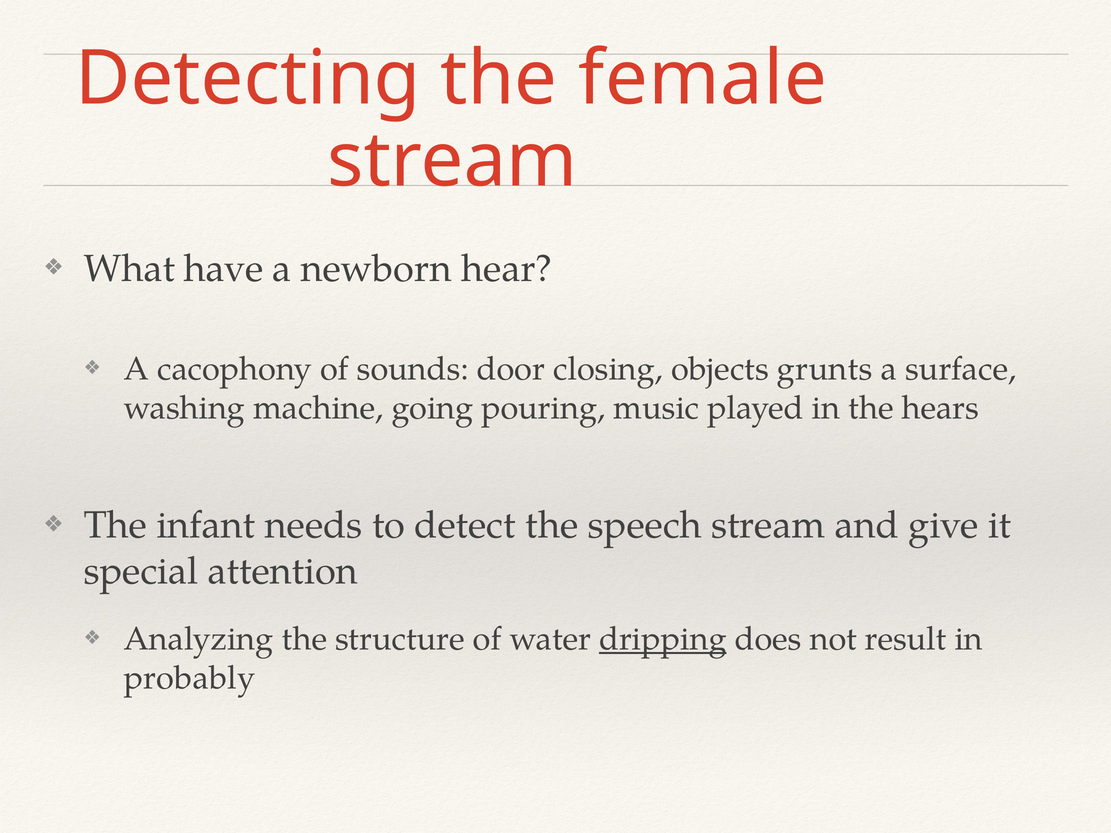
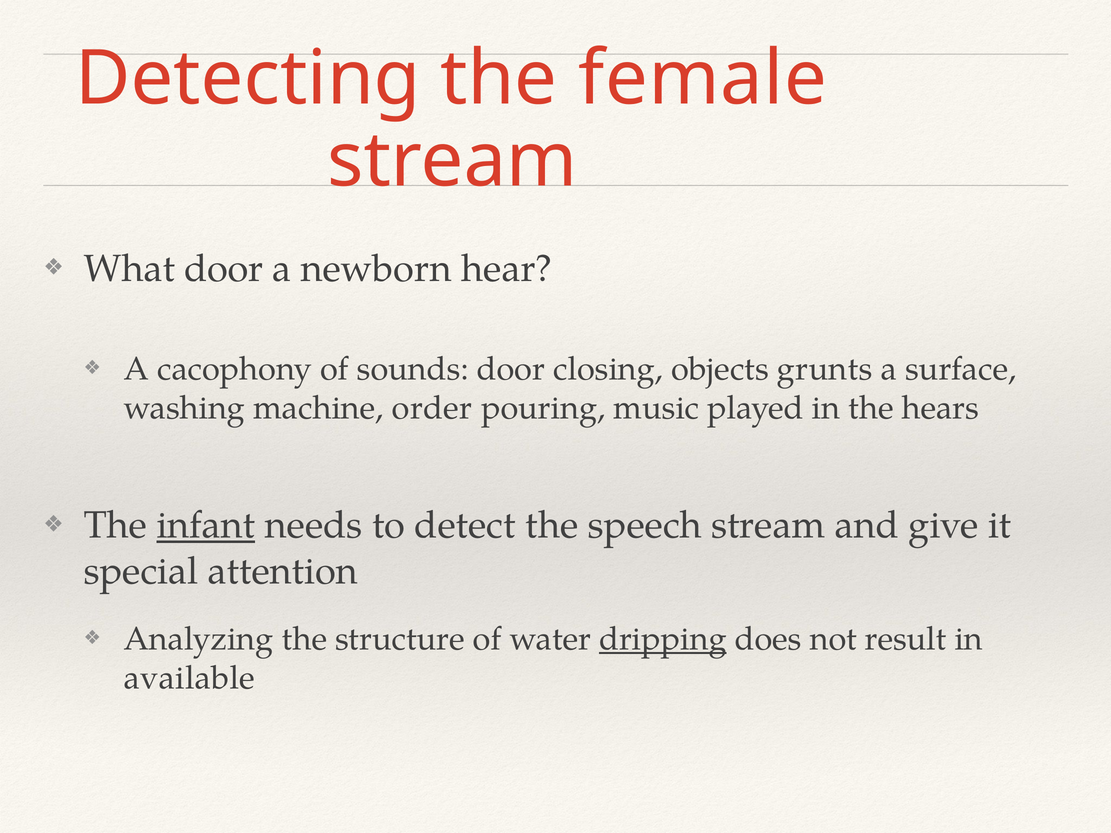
What have: have -> door
going: going -> order
infant underline: none -> present
probably: probably -> available
